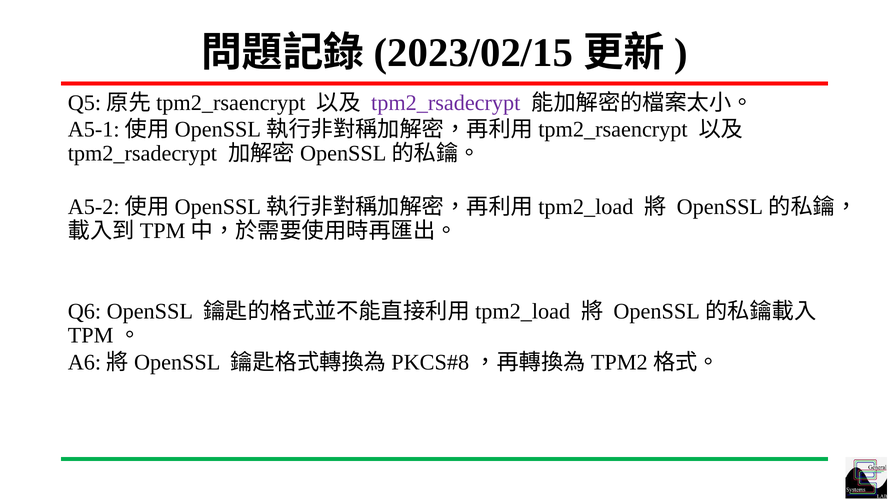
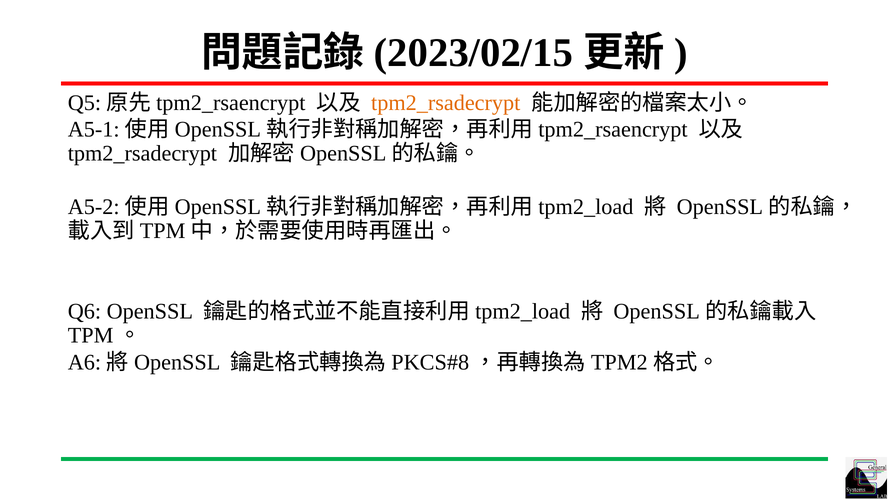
tpm2_rsadecrypt at (446, 103) colour: purple -> orange
